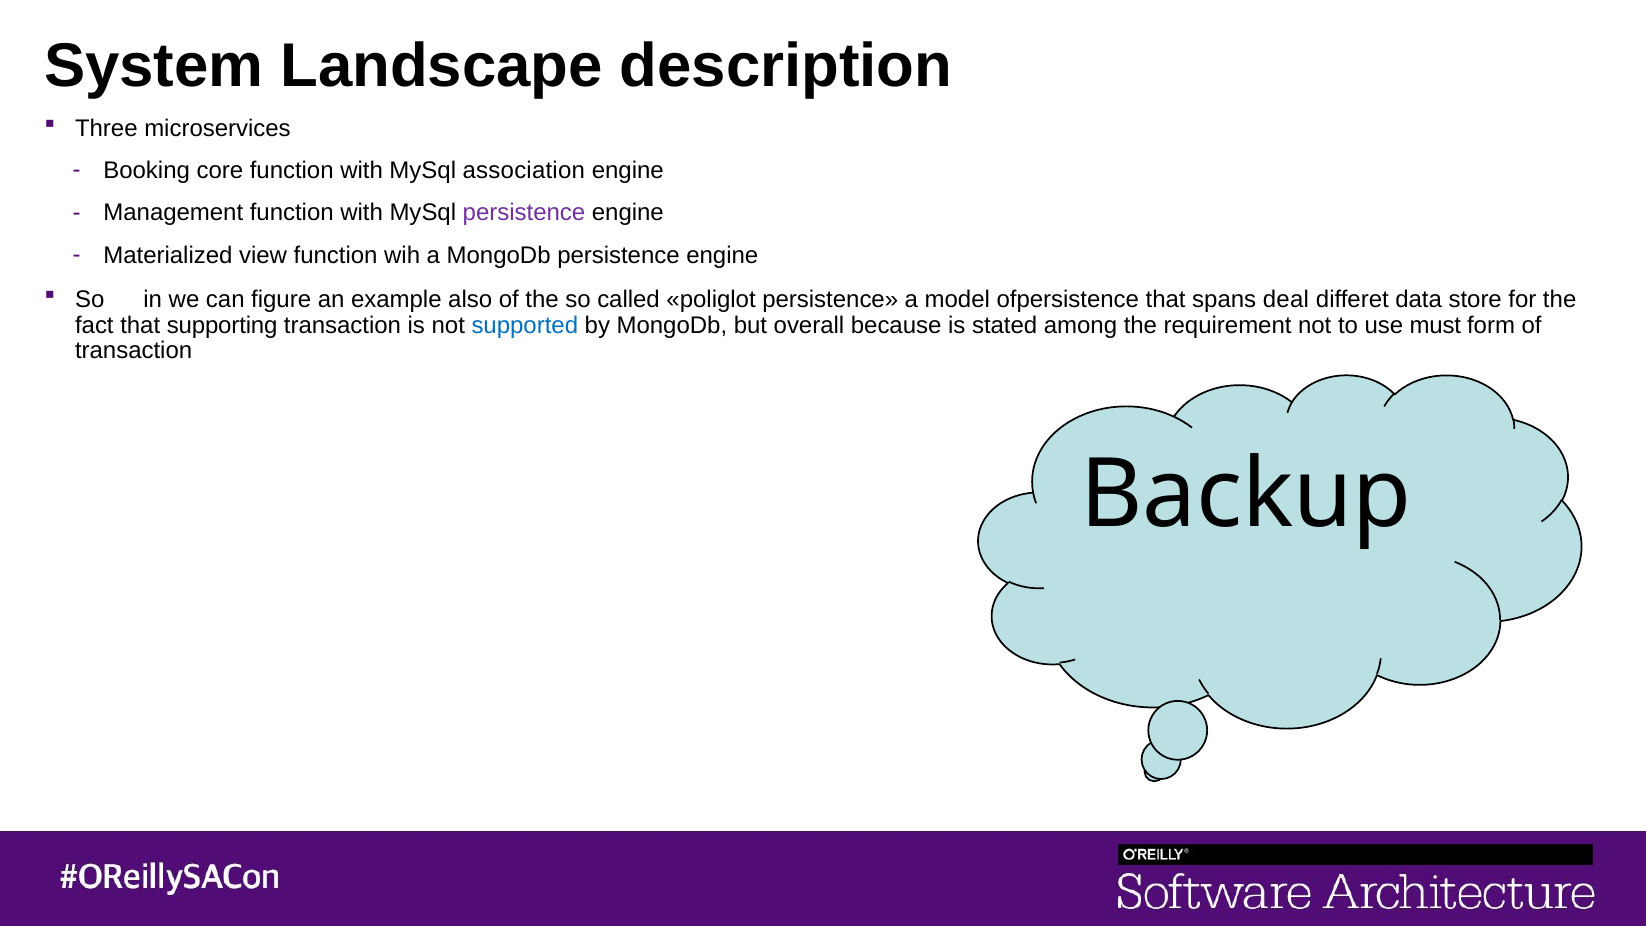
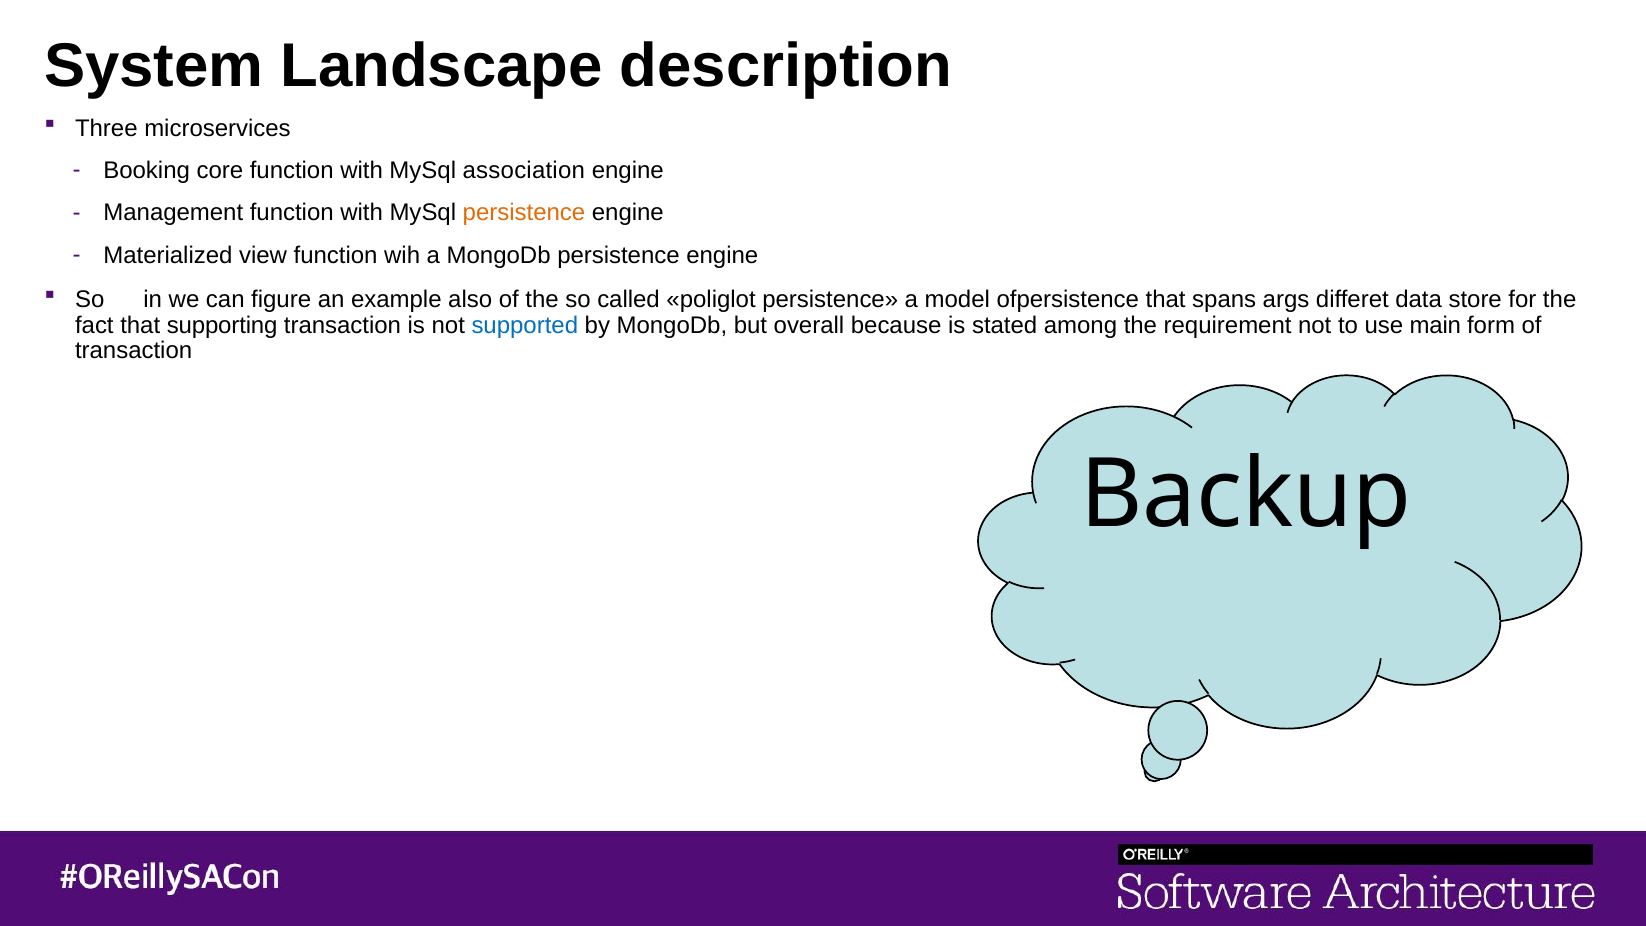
persistence at (524, 213) colour: purple -> orange
deal: deal -> args
must: must -> main
